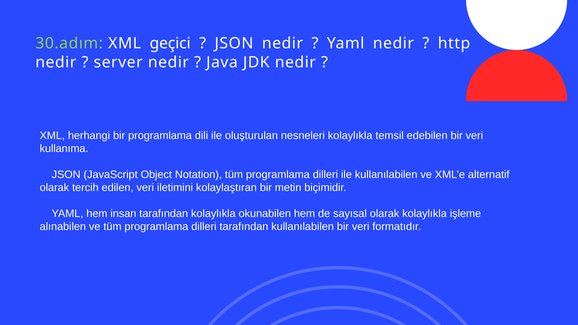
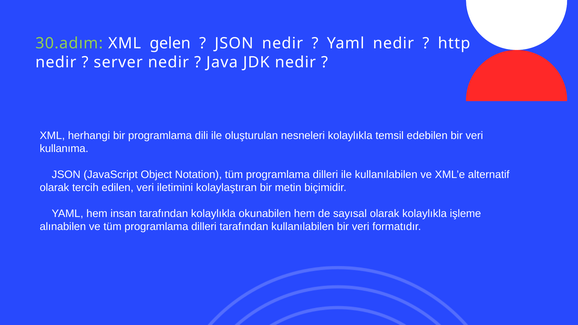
geçici: geçici -> gelen
